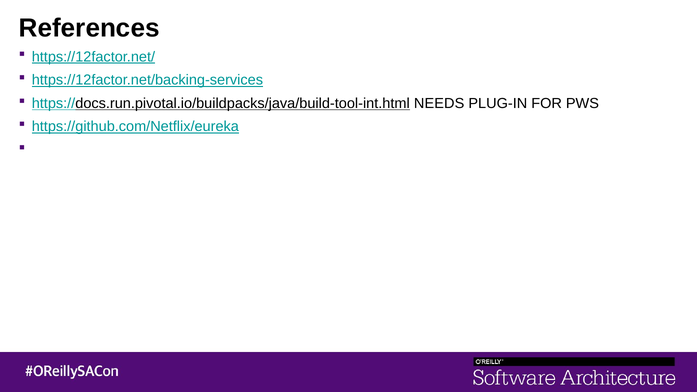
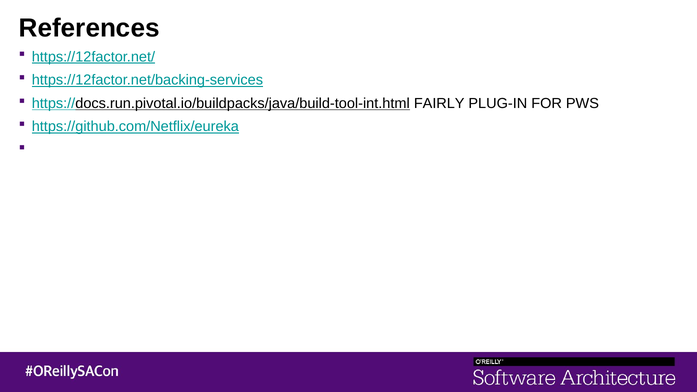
NEEDS: NEEDS -> FAIRLY
